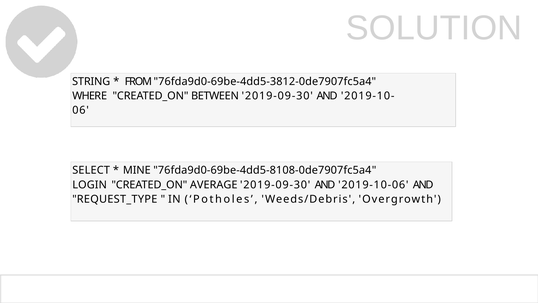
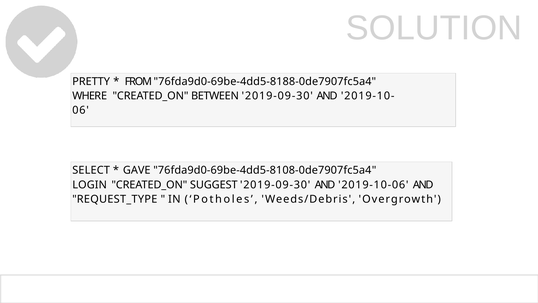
STRING: STRING -> PRETTY
76fda9d0-69be-4dd5-3812-0de7907fc5a4: 76fda9d0-69be-4dd5-3812-0de7907fc5a4 -> 76fda9d0-69be-4dd5-8188-0de7907fc5a4
MINE: MINE -> GAVE
AVERAGE: AVERAGE -> SUGGEST
